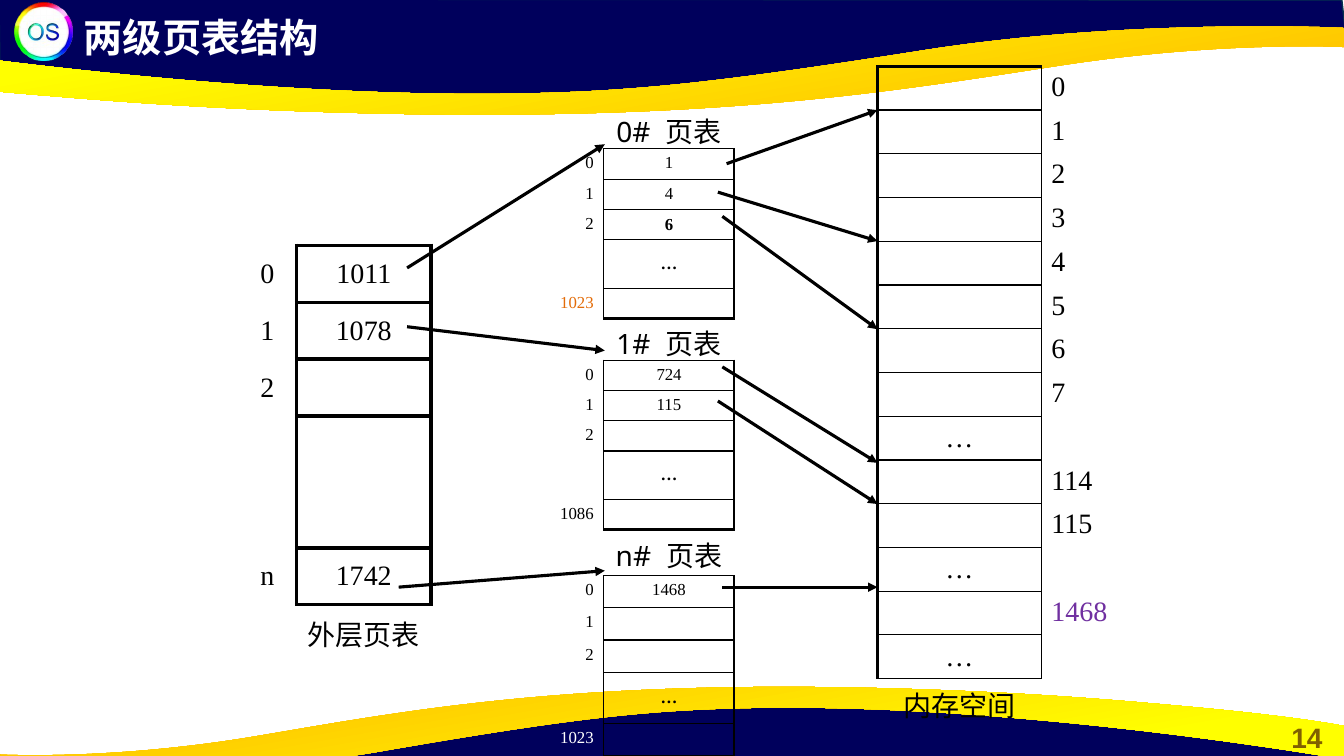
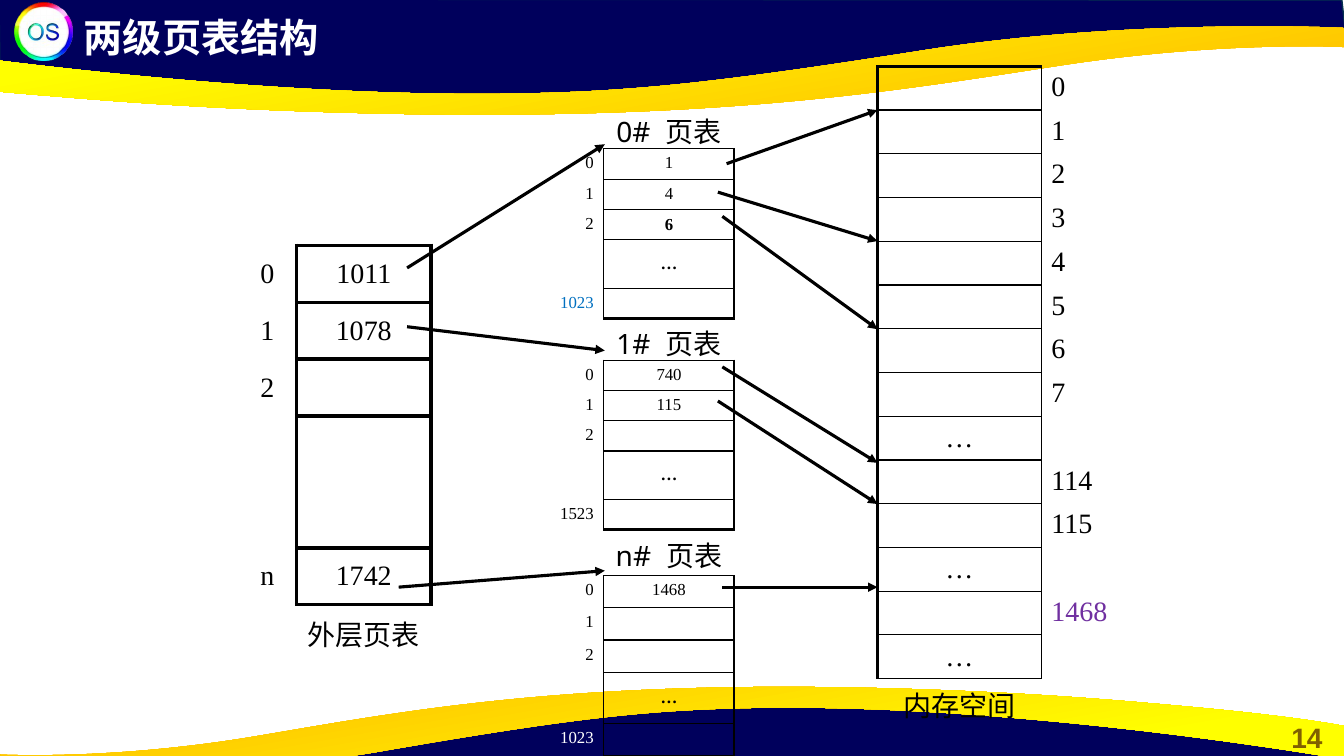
1023 at (577, 303) colour: orange -> blue
724: 724 -> 740
1086: 1086 -> 1523
